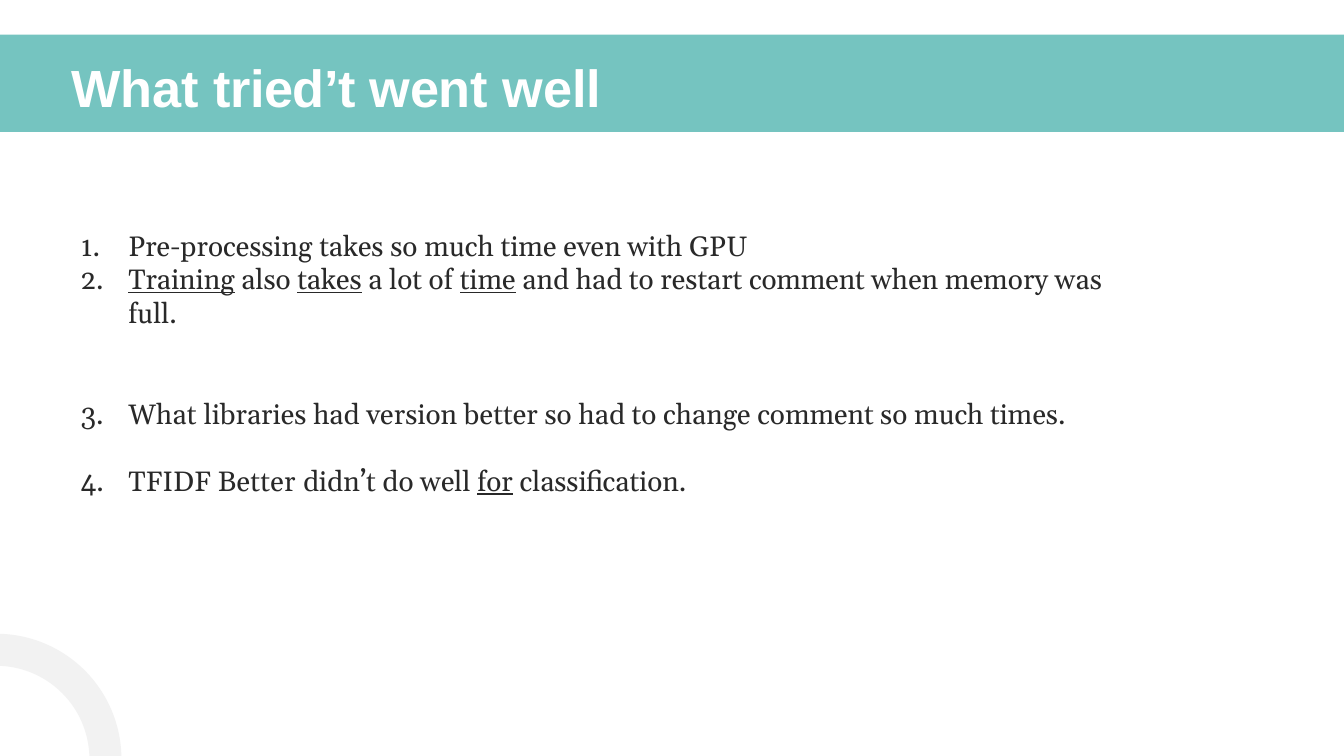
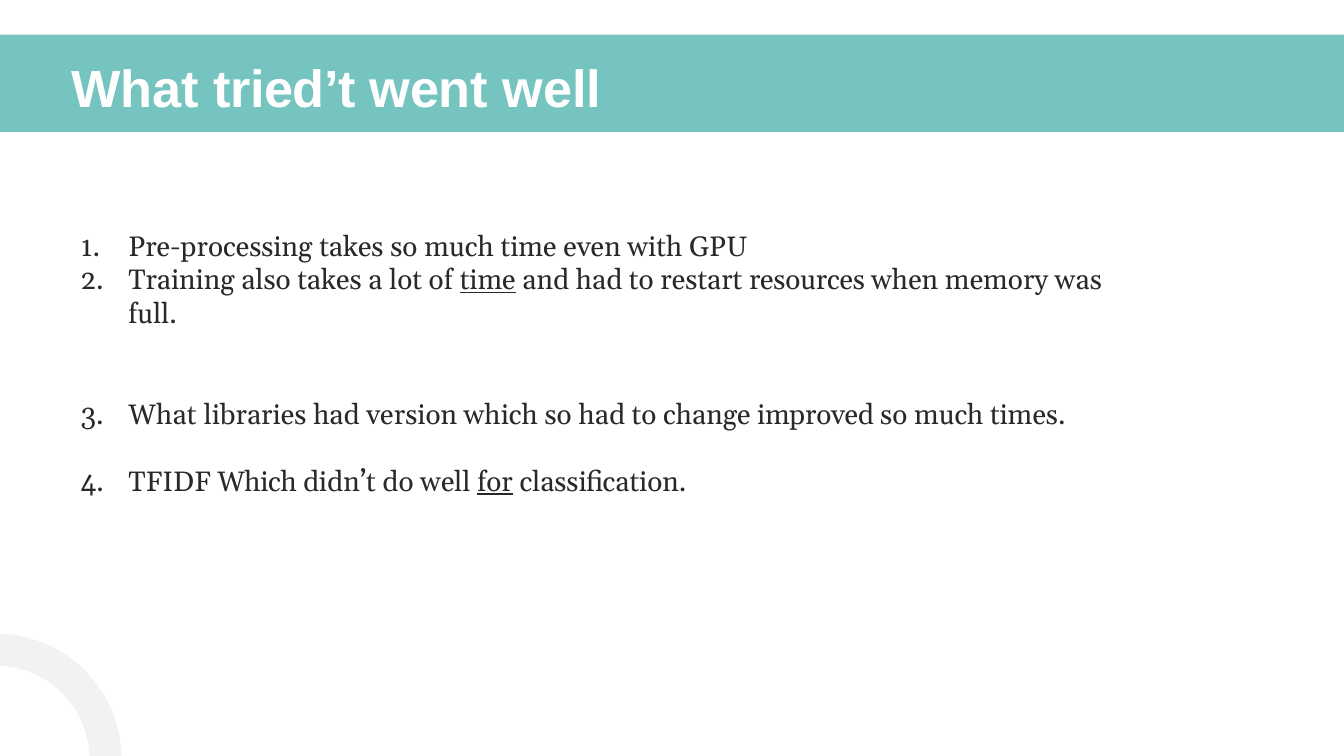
Training underline: present -> none
takes at (330, 281) underline: present -> none
restart comment: comment -> resources
version better: better -> which
change comment: comment -> improved
TFIDF Better: Better -> Which
